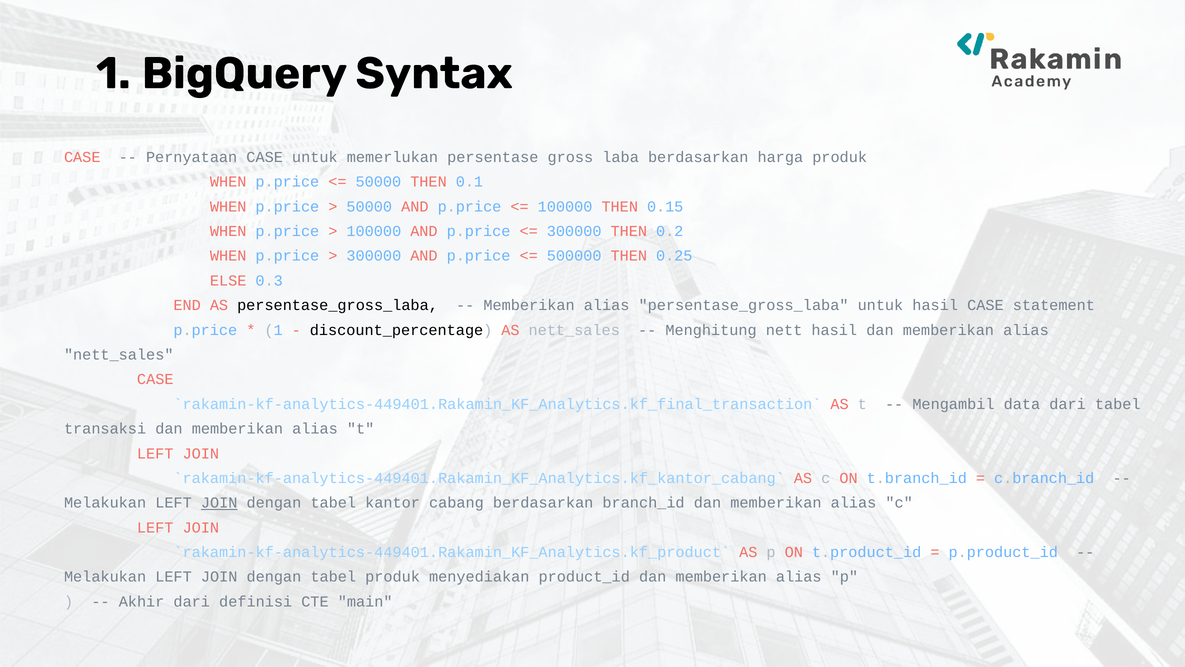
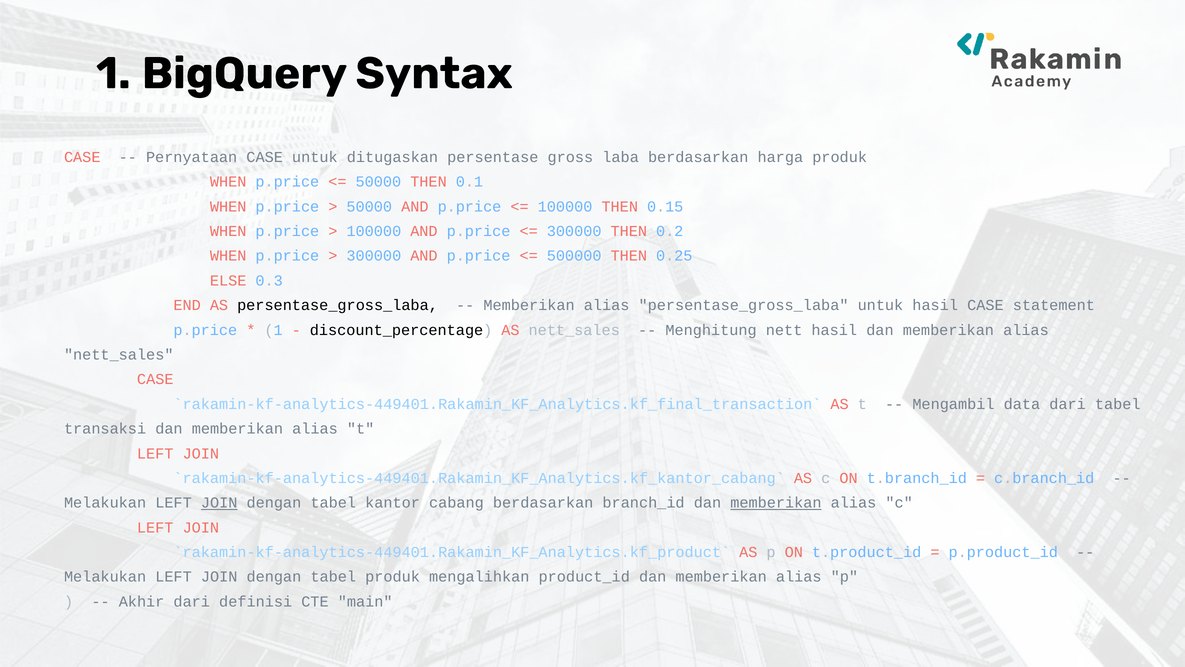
memerlukan: memerlukan -> ditugaskan
memberikan at (776, 503) underline: none -> present
menyediakan: menyediakan -> mengalihkan
